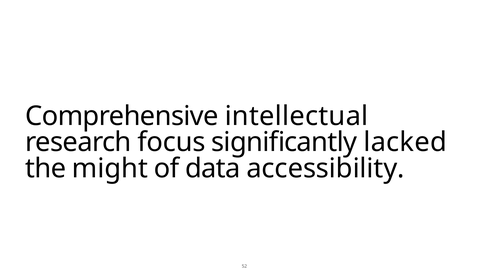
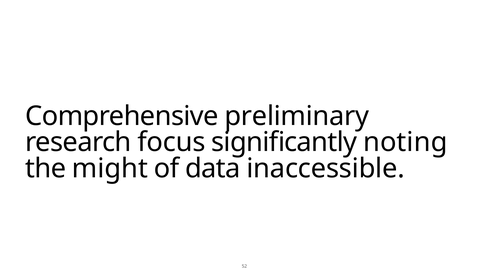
intellectual: intellectual -> preliminary
lacked: lacked -> noting
accessibility: accessibility -> inaccessible
